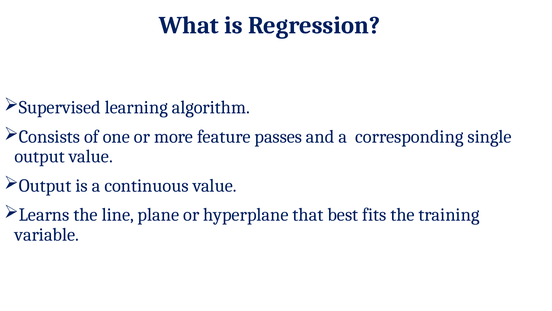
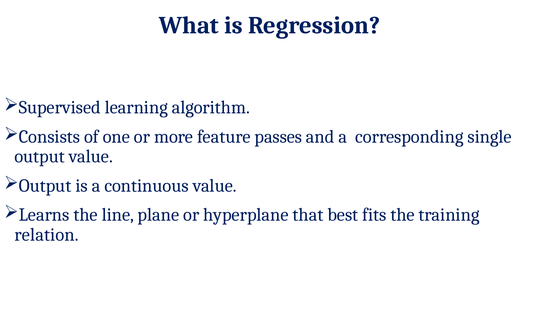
variable: variable -> relation
